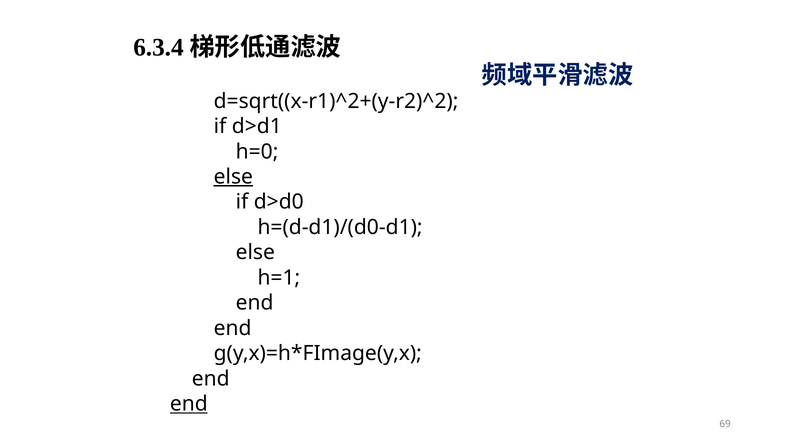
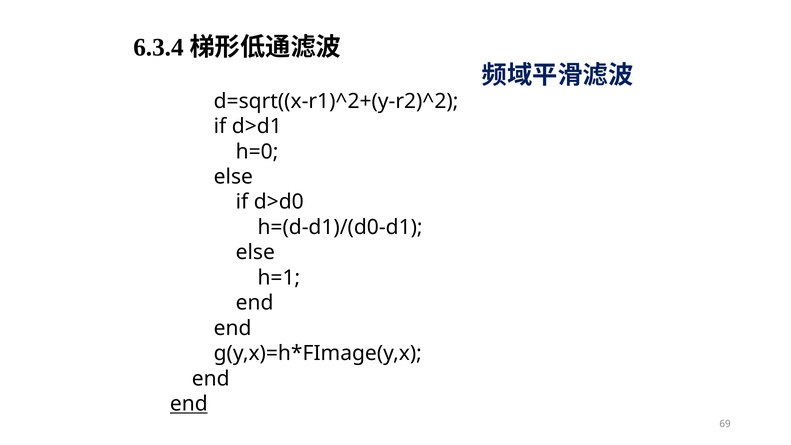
else at (233, 177) underline: present -> none
